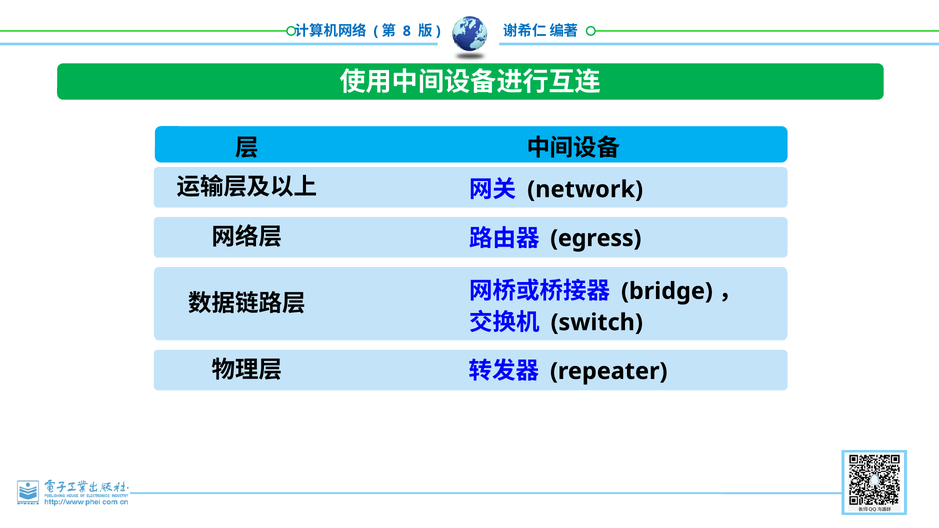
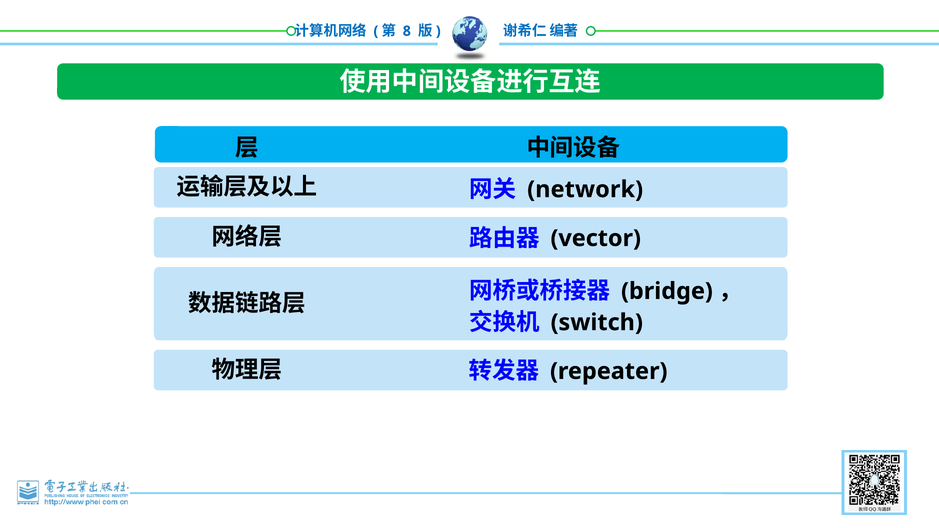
egress: egress -> vector
